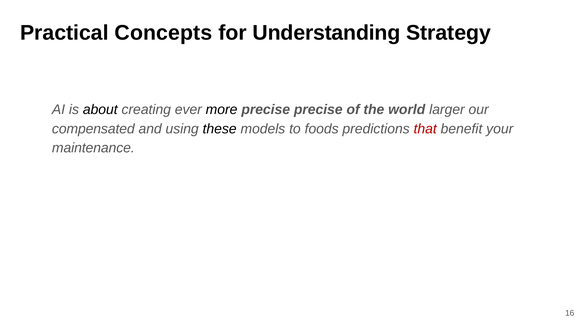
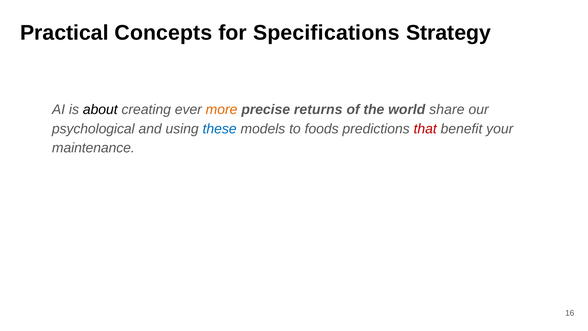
Understanding: Understanding -> Specifications
more colour: black -> orange
precise precise: precise -> returns
larger: larger -> share
compensated: compensated -> psychological
these colour: black -> blue
